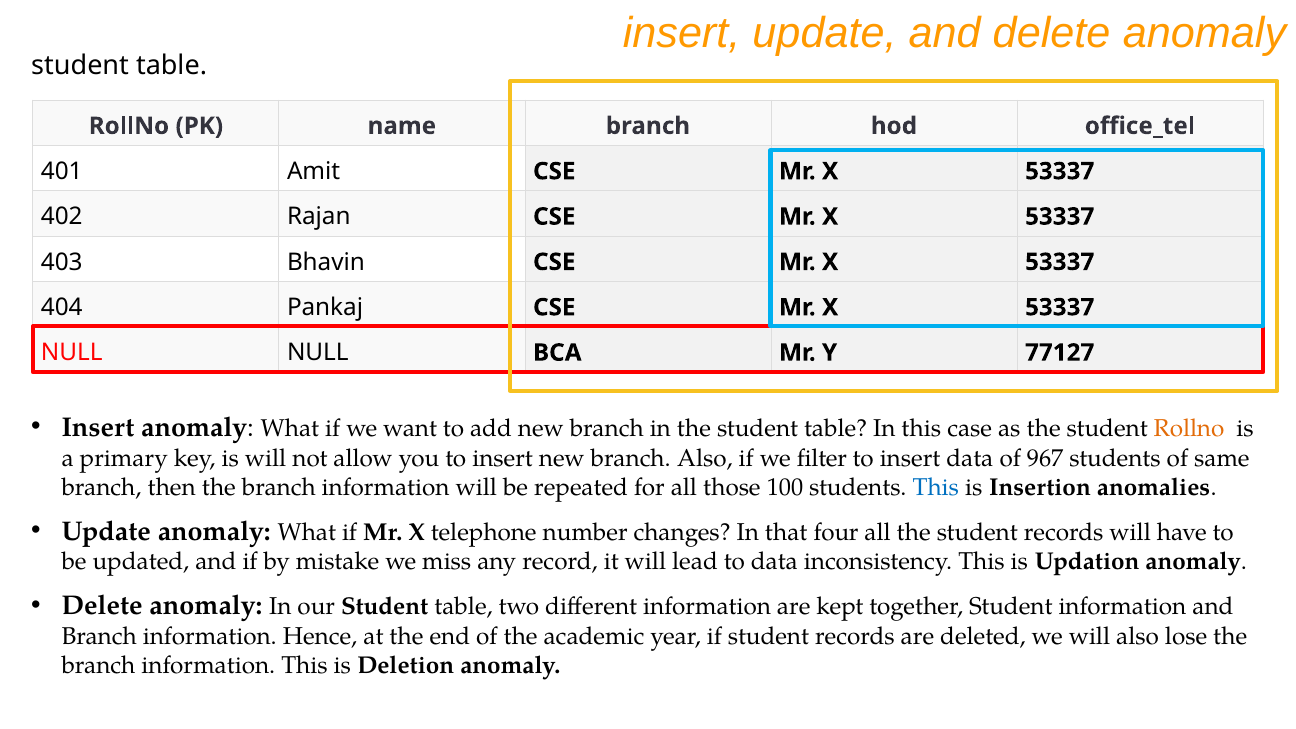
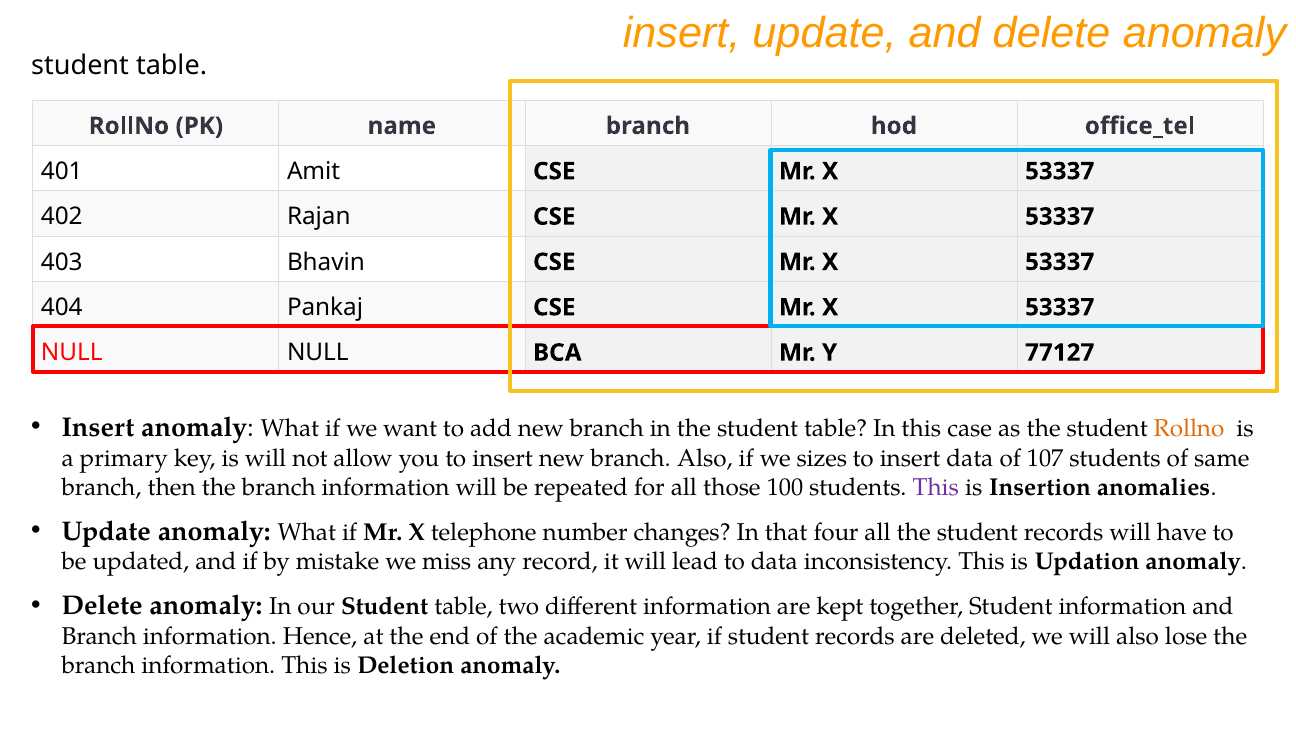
filter: filter -> sizes
967: 967 -> 107
This at (936, 487) colour: blue -> purple
